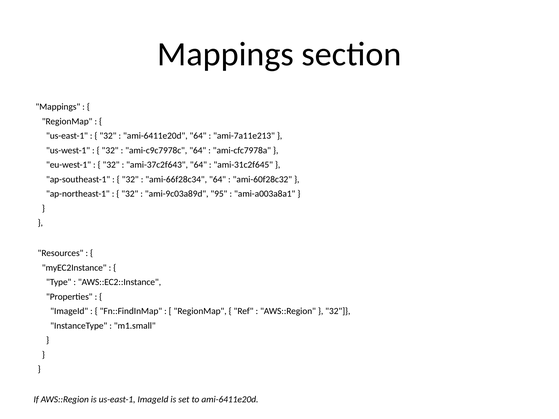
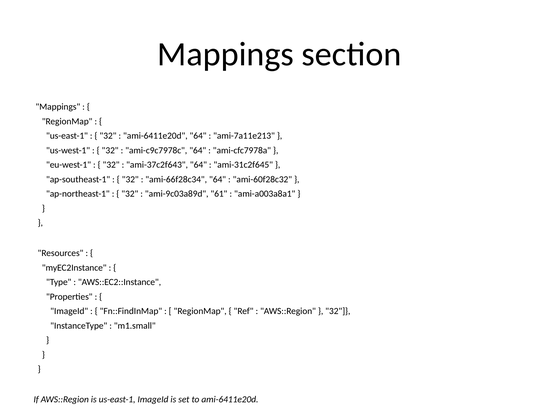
95: 95 -> 61
